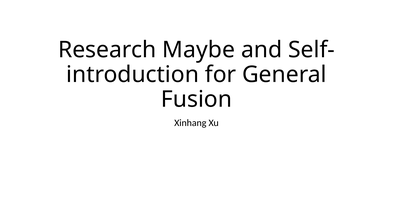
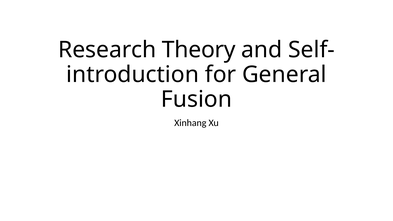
Maybe: Maybe -> Theory
